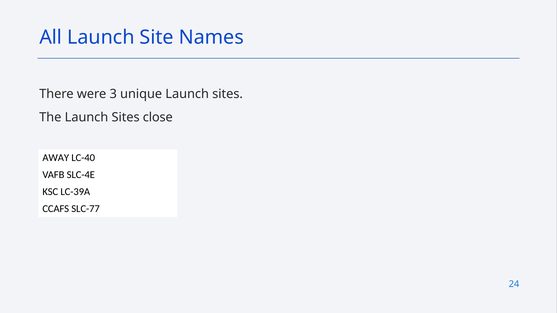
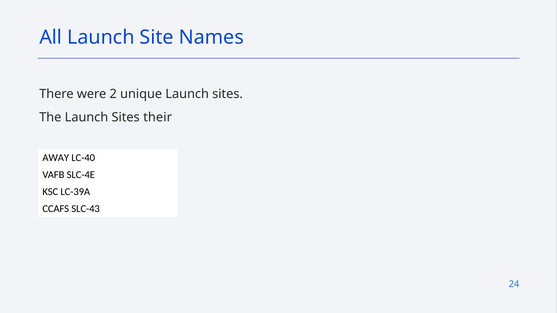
3: 3 -> 2
close: close -> their
SLC-77: SLC-77 -> SLC-43
